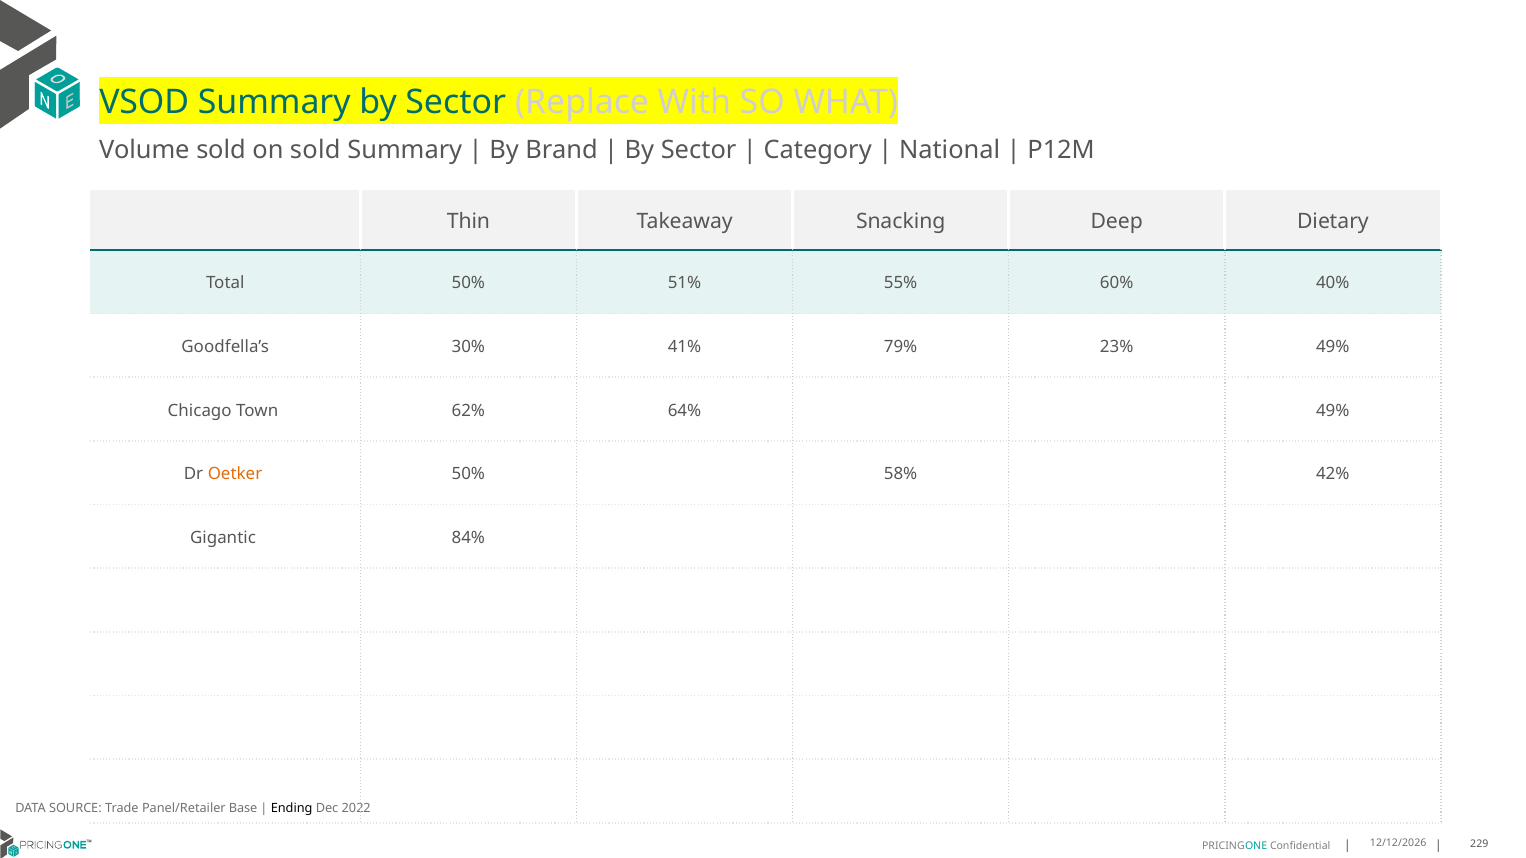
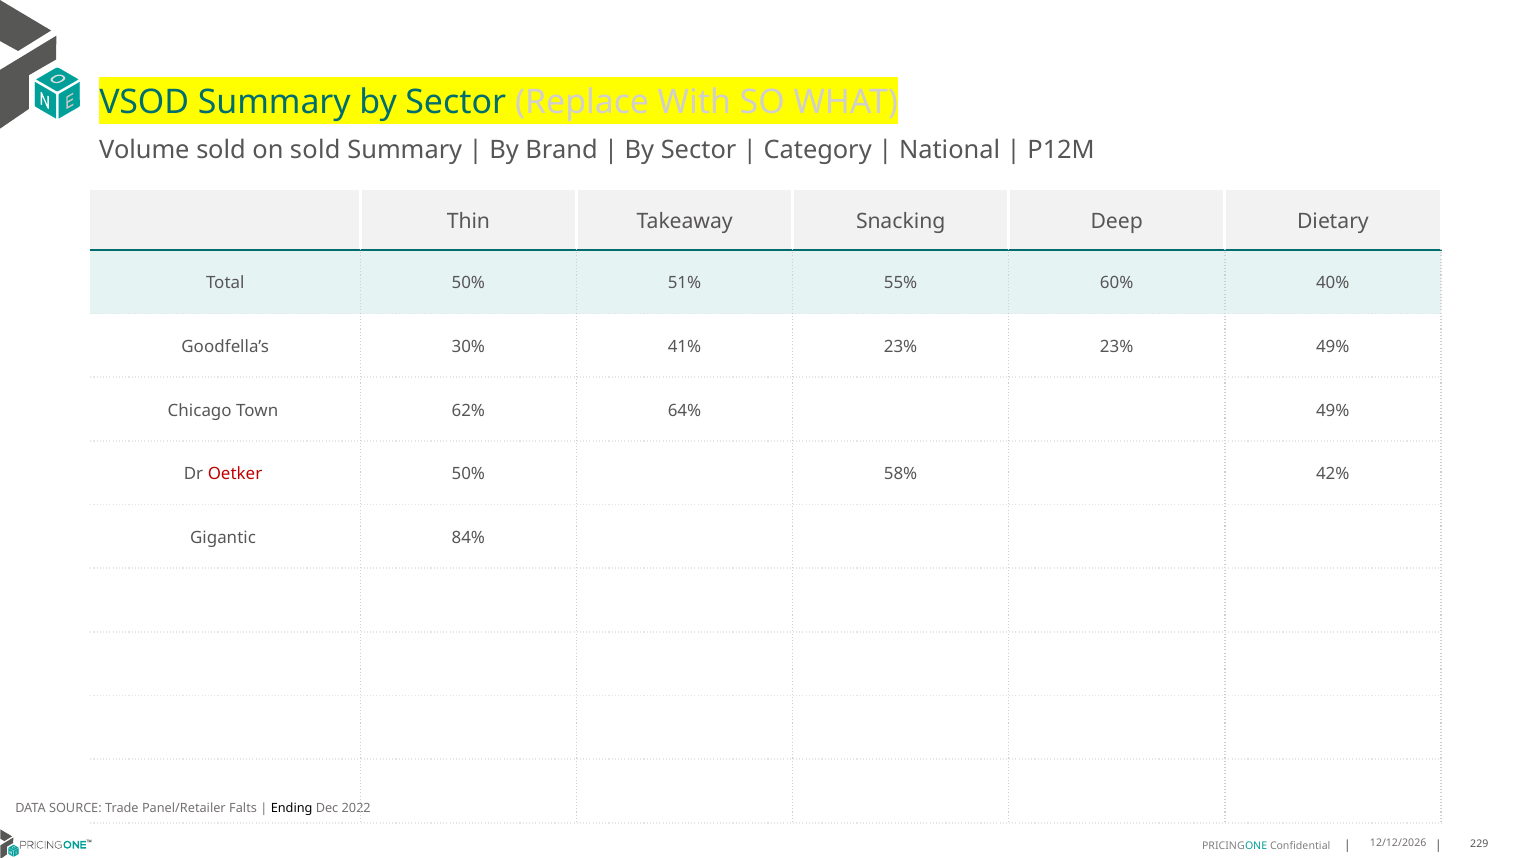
41% 79%: 79% -> 23%
Oetker colour: orange -> red
Base: Base -> Falts
